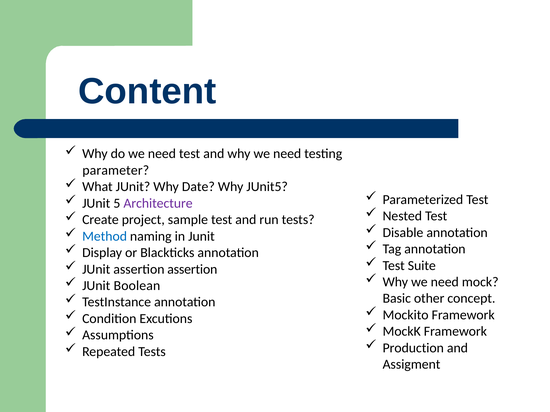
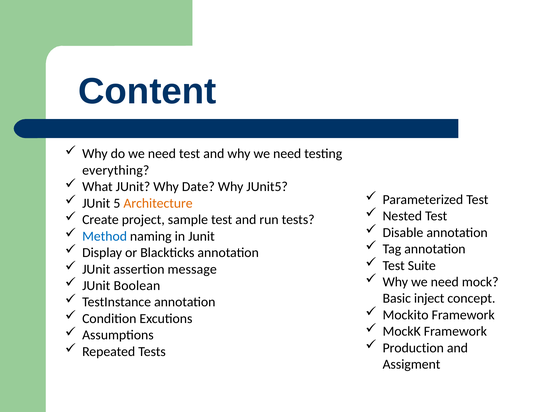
parameter: parameter -> everything
Architecture colour: purple -> orange
assertion assertion: assertion -> message
other: other -> inject
